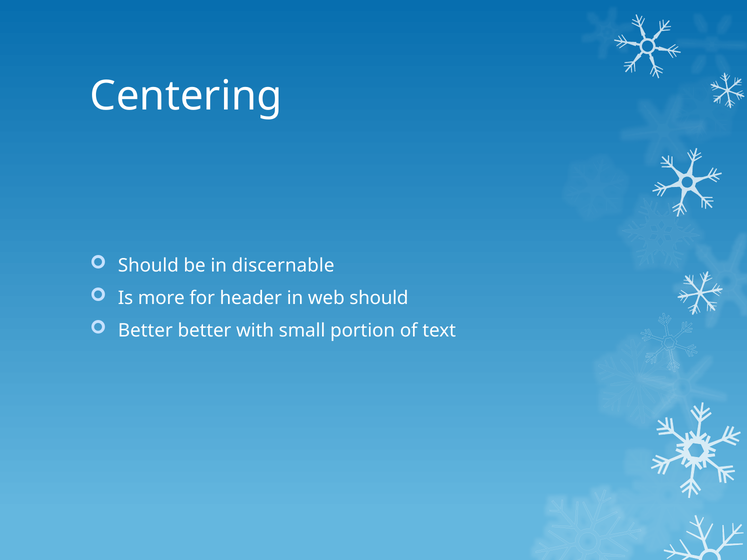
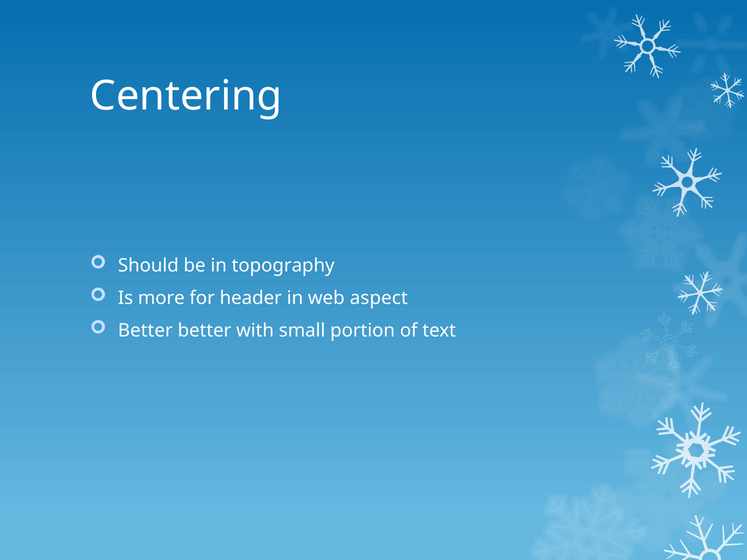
discernable: discernable -> topography
web should: should -> aspect
